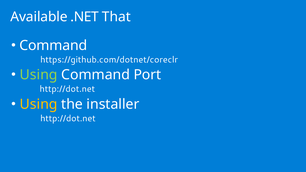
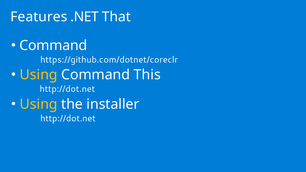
Available: Available -> Features
Using at (39, 75) colour: light green -> yellow
Port: Port -> This
